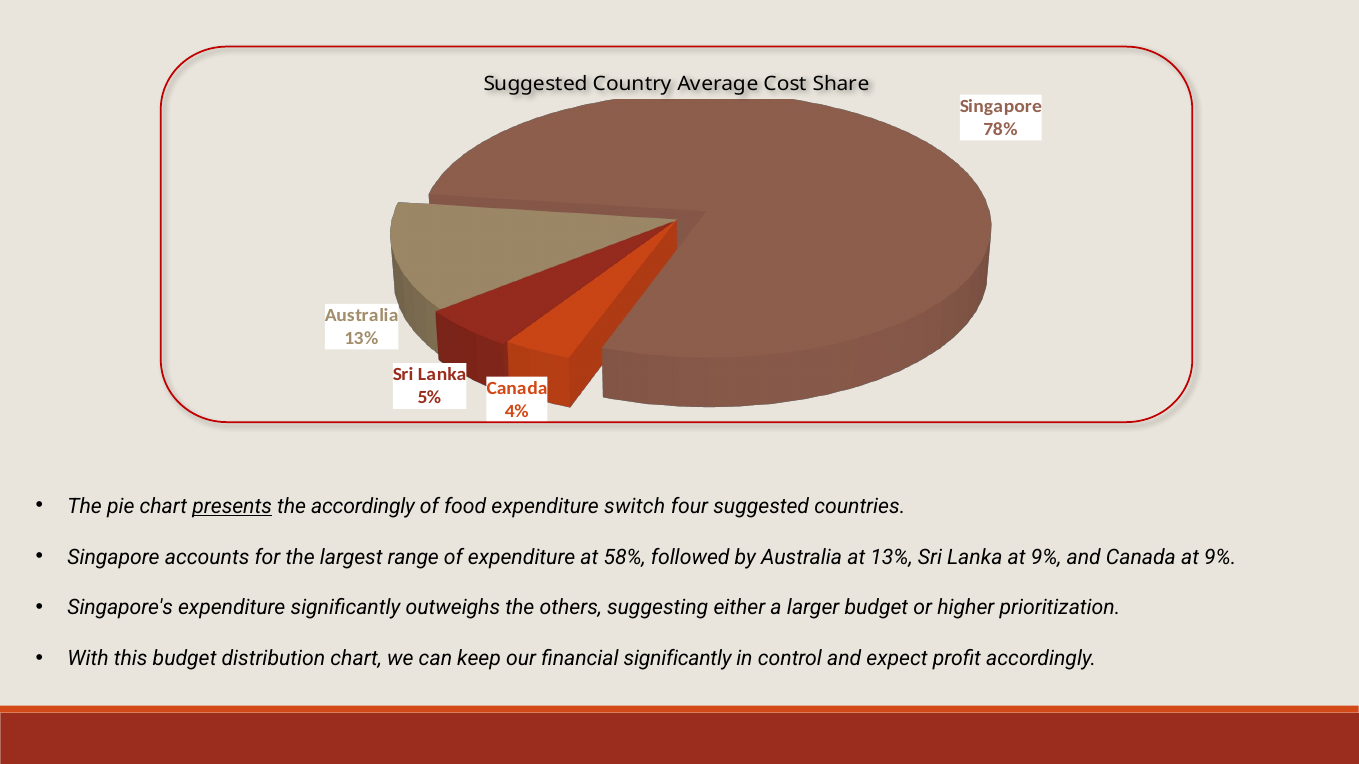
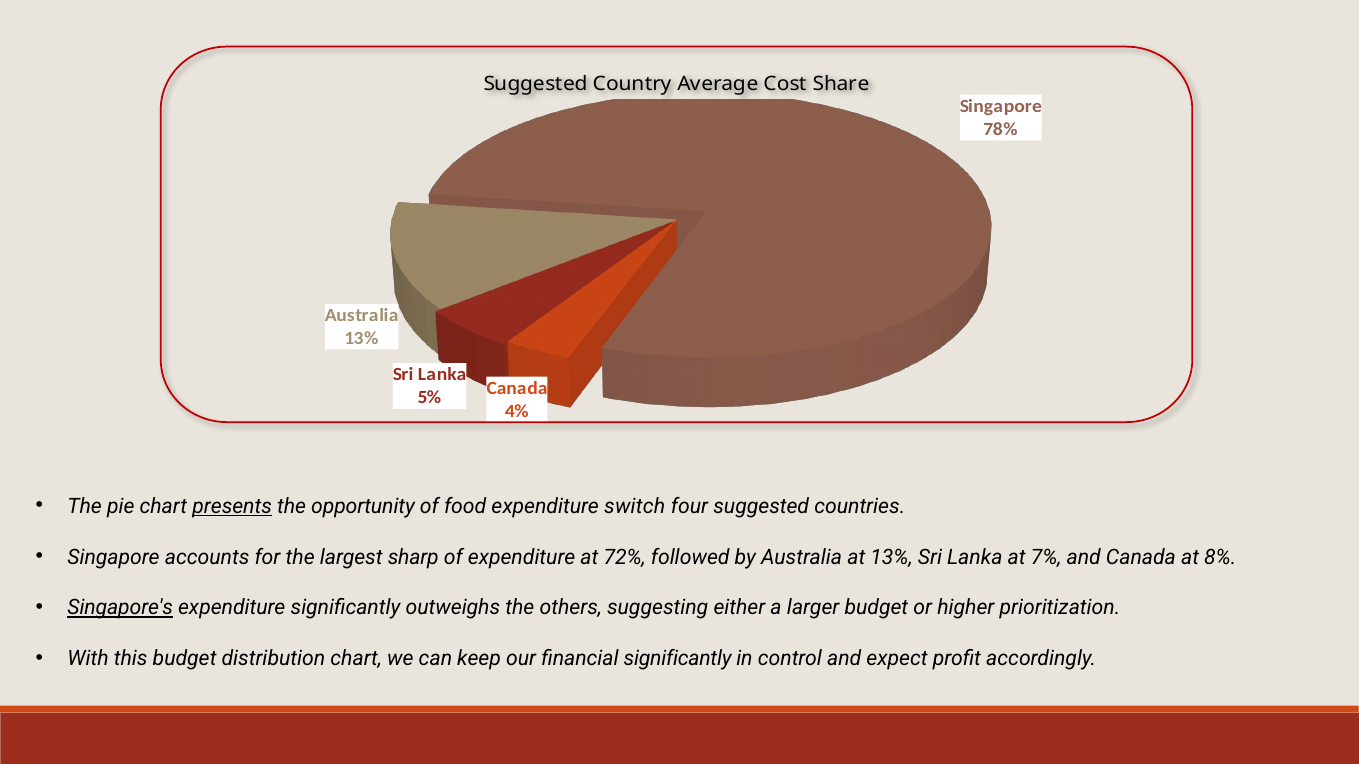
the accordingly: accordingly -> opportunity
range: range -> sharp
58%: 58% -> 72%
Lanka at 9%: 9% -> 7%
Canada at 9%: 9% -> 8%
Singapore's underline: none -> present
